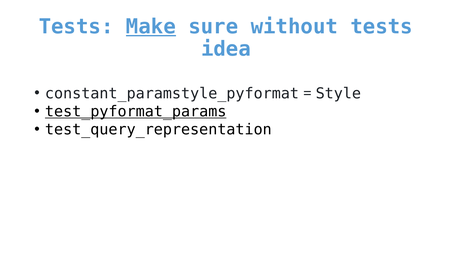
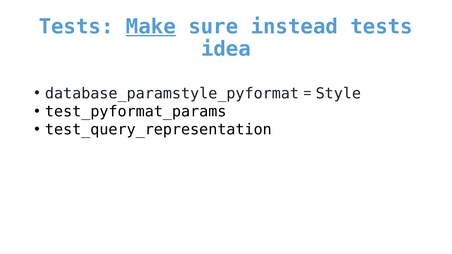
without: without -> instead
constant_paramstyle_pyformat: constant_paramstyle_pyformat -> database_paramstyle_pyformat
test_pyformat_params underline: present -> none
